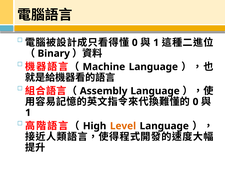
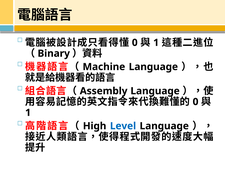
Level colour: orange -> blue
